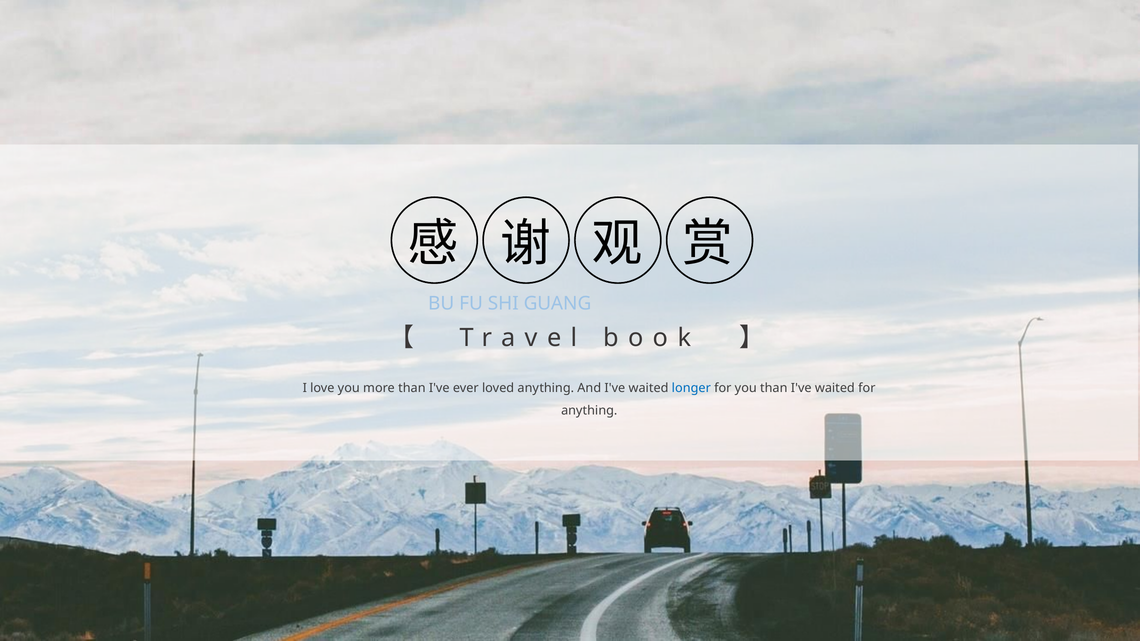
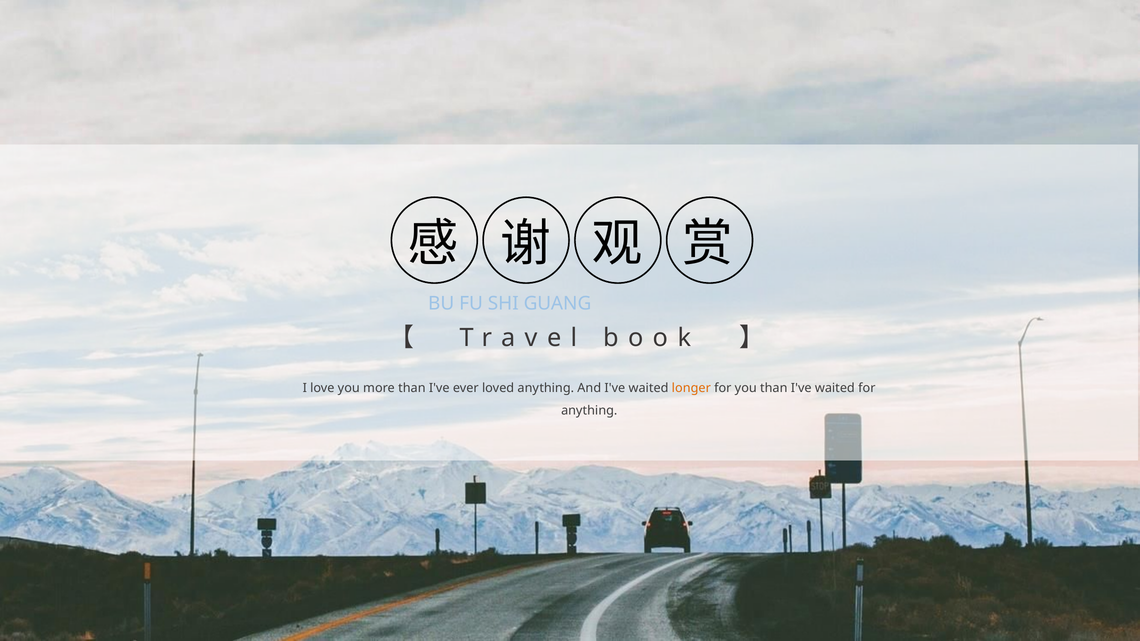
longer colour: blue -> orange
